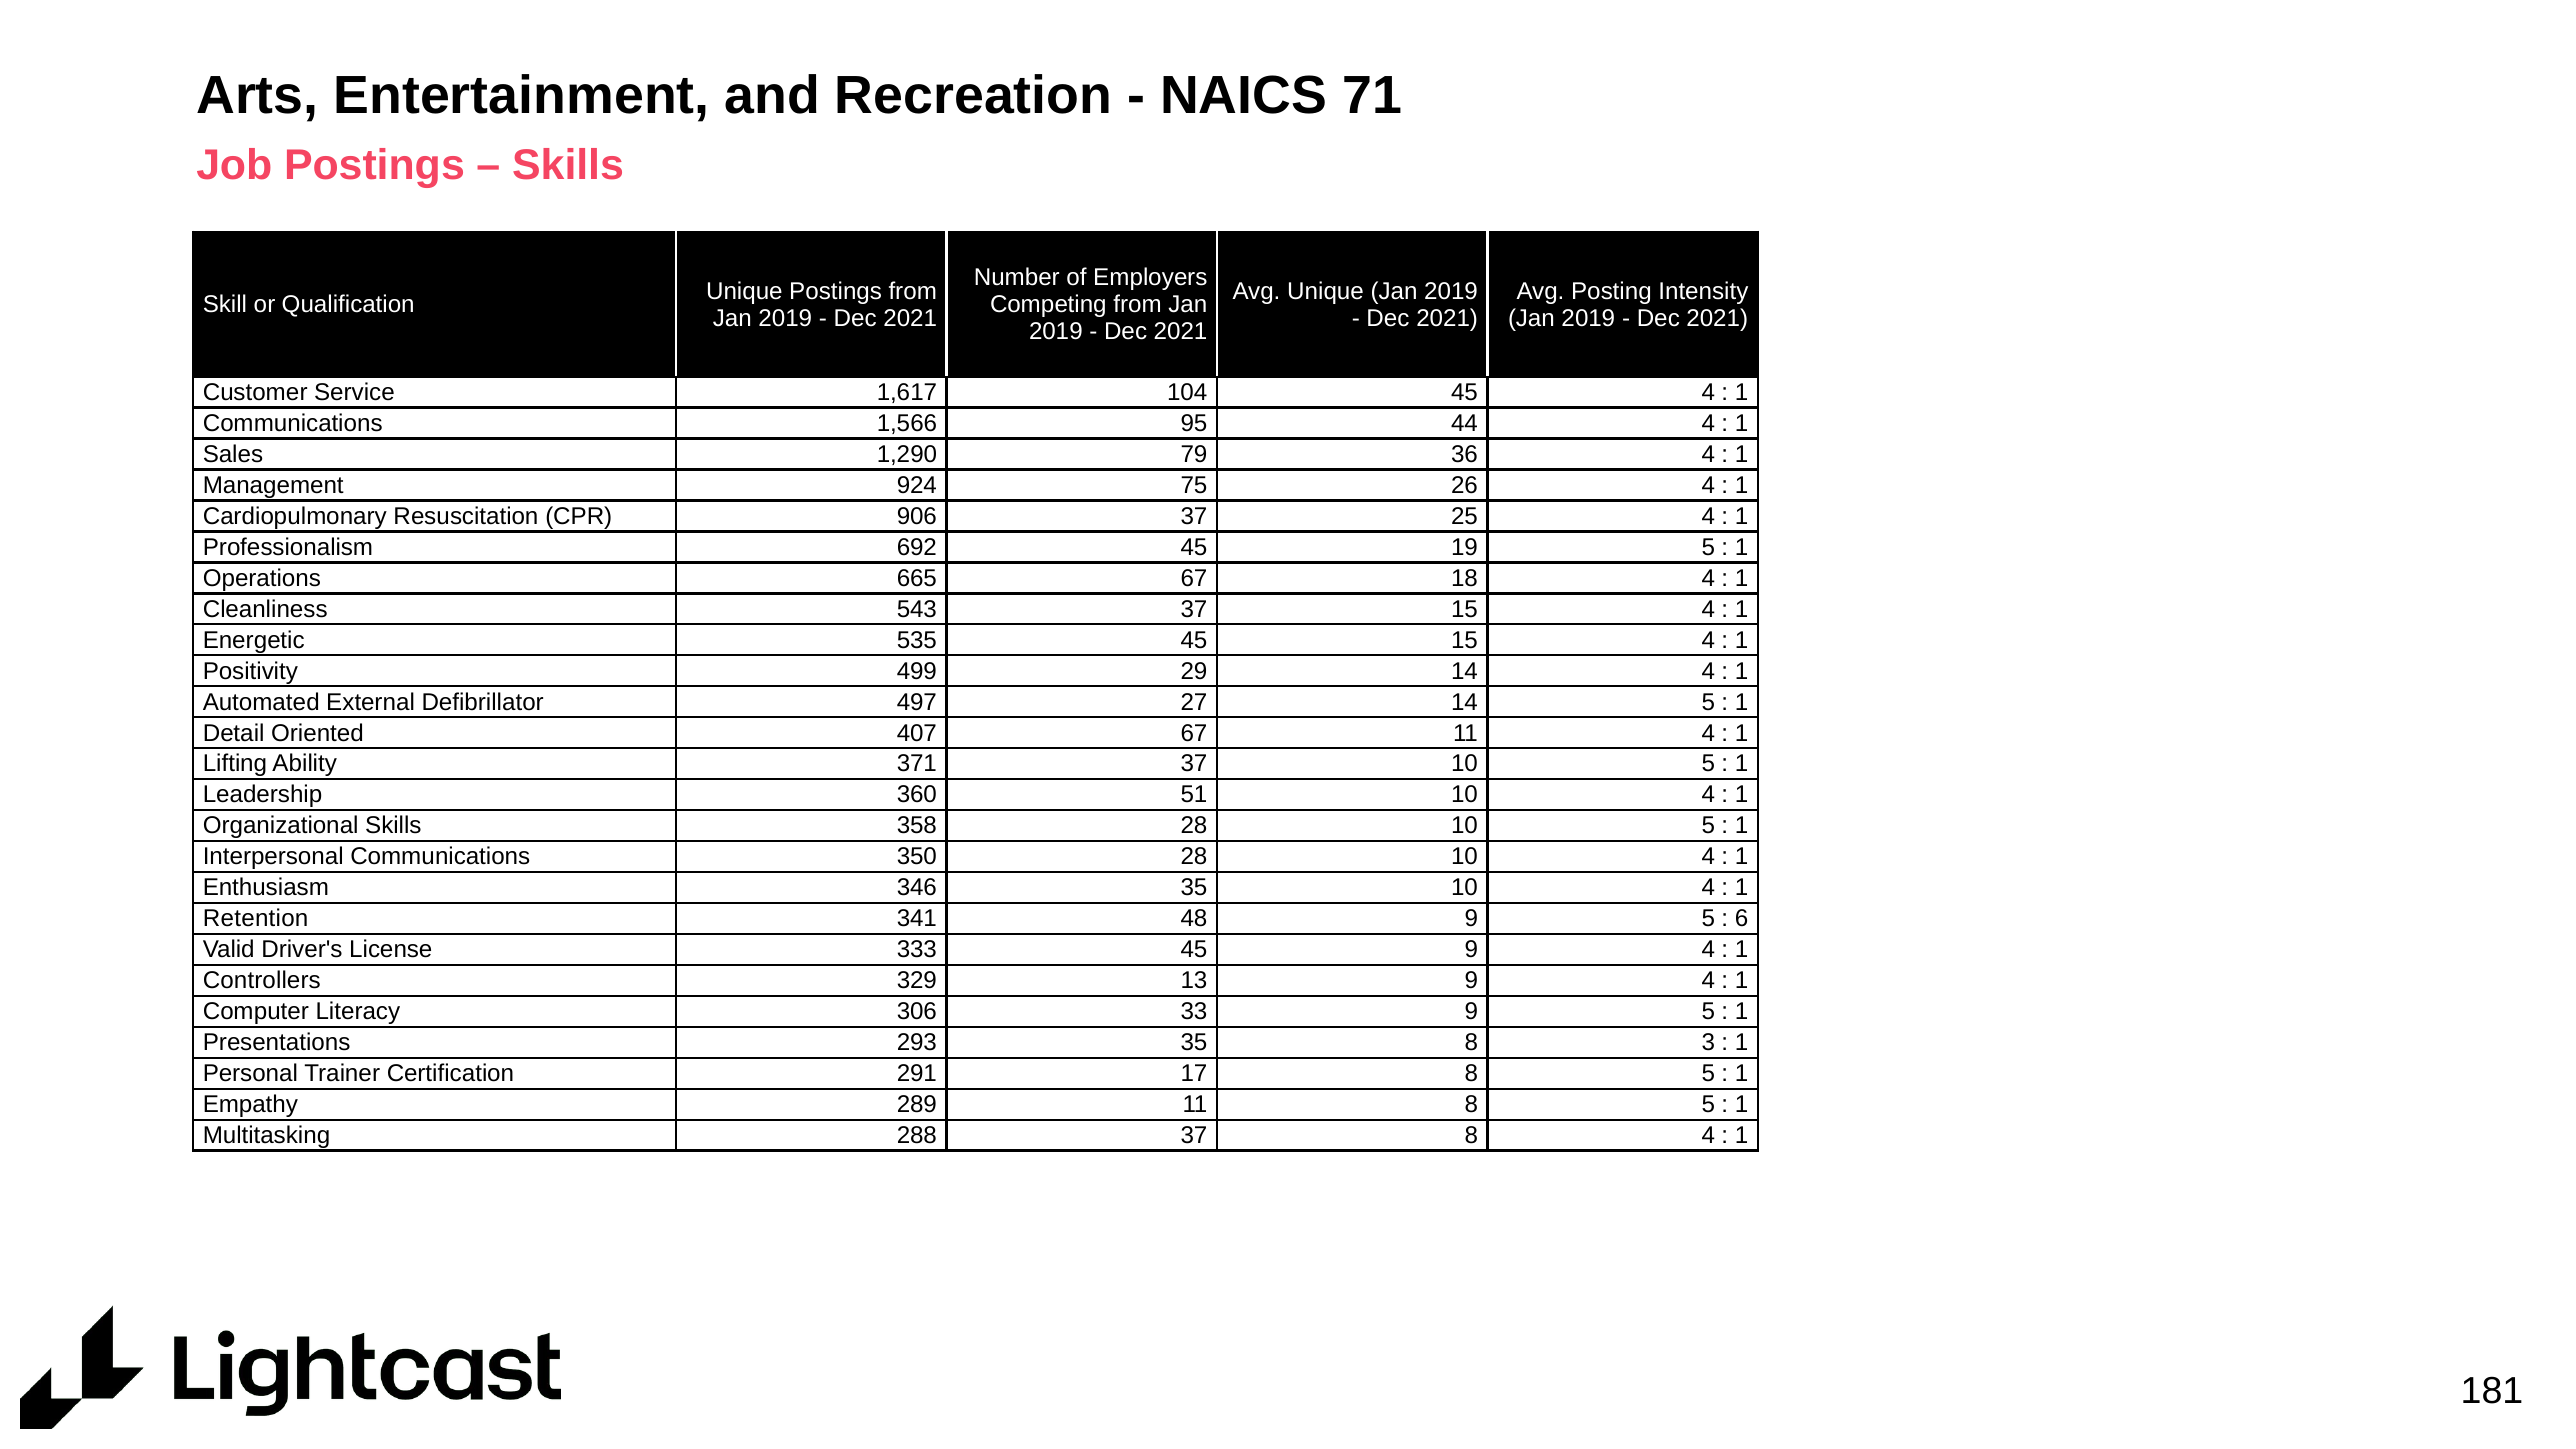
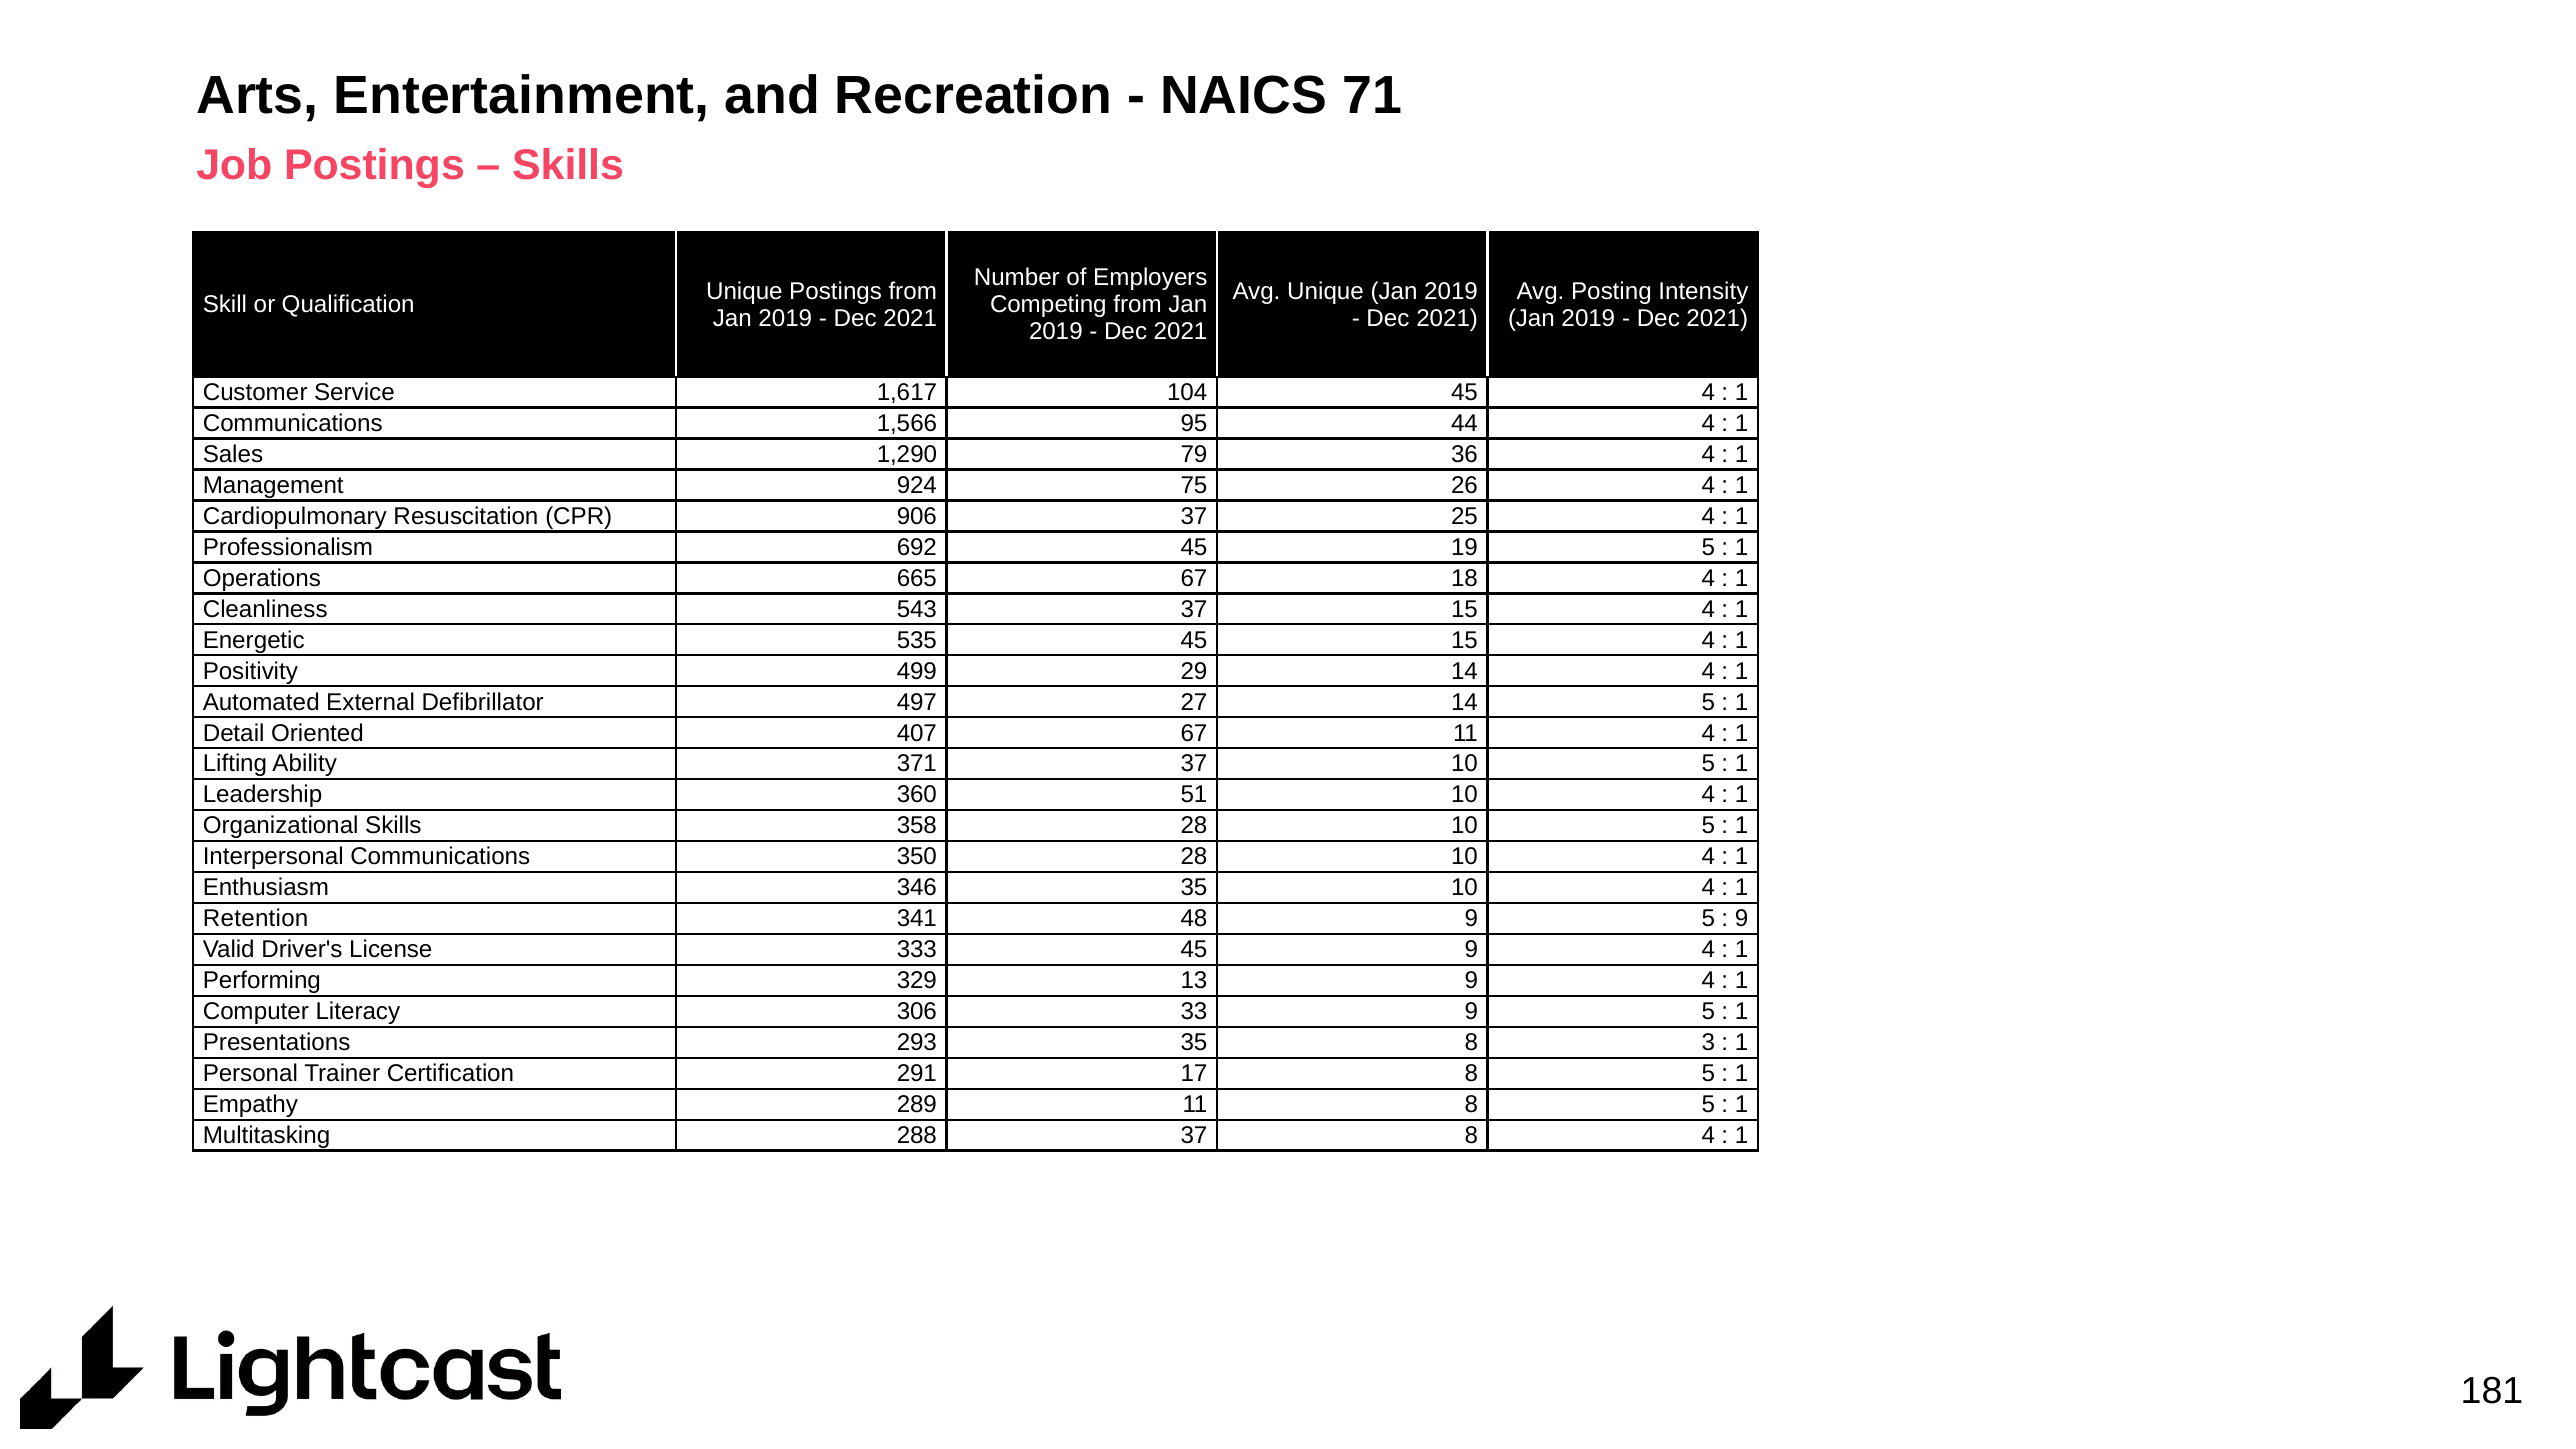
6 at (1742, 919): 6 -> 9
Controllers: Controllers -> Performing
